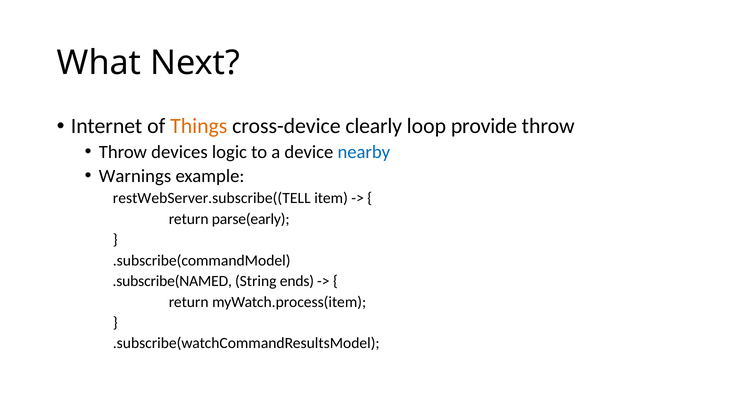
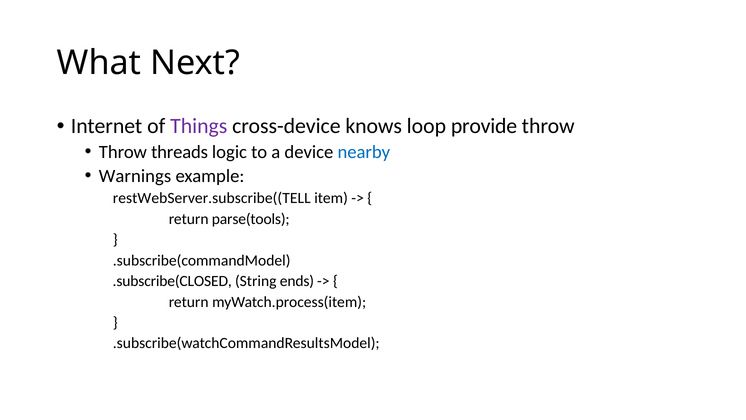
Things colour: orange -> purple
clearly: clearly -> knows
devices: devices -> threads
parse(early: parse(early -> parse(tools
.subscribe(NAMED: .subscribe(NAMED -> .subscribe(CLOSED
